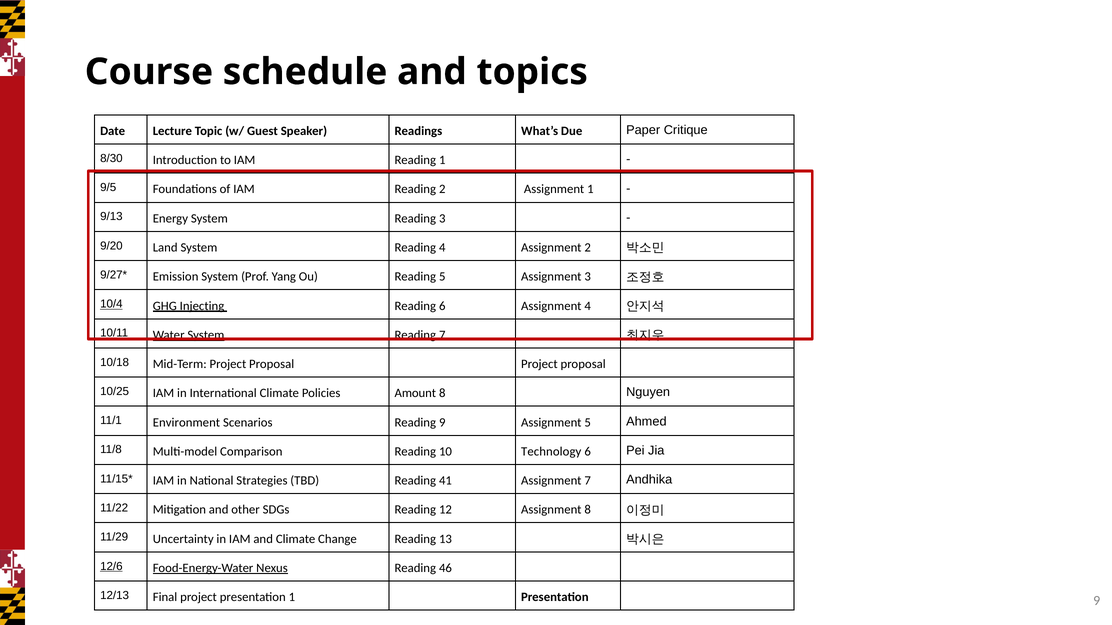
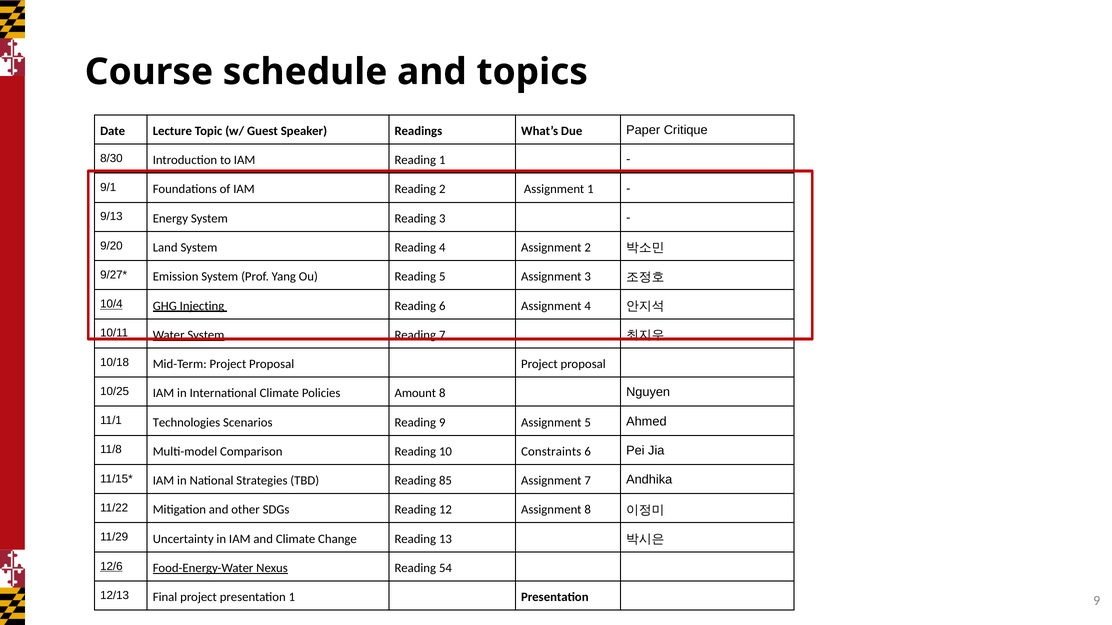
9/5: 9/5 -> 9/1
Environment: Environment -> Technologies
Technology: Technology -> Constraints
41: 41 -> 85
46: 46 -> 54
